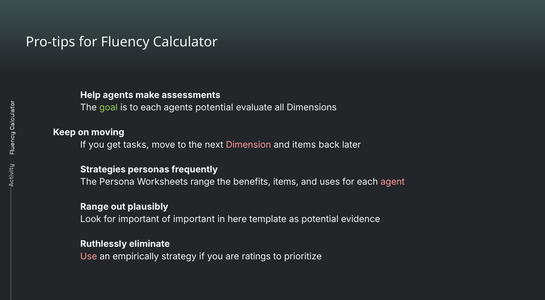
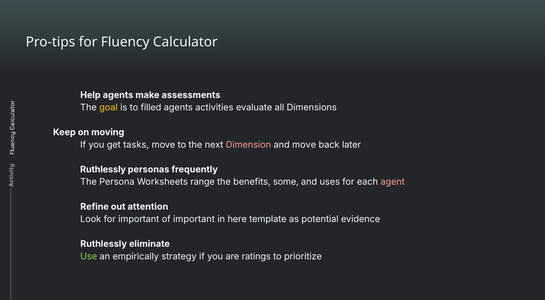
goal colour: light green -> yellow
to each: each -> filled
agents potential: potential -> activities
and items: items -> move
Strategies at (103, 169): Strategies -> Ruthlessly
benefits items: items -> some
Range at (94, 206): Range -> Refine
plausibly: plausibly -> attention
Use colour: pink -> light green
